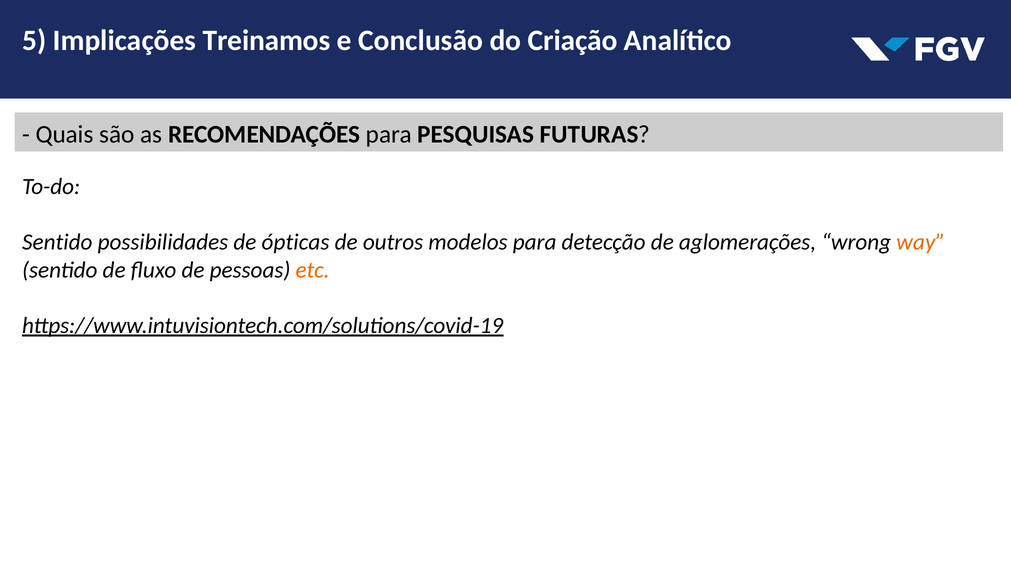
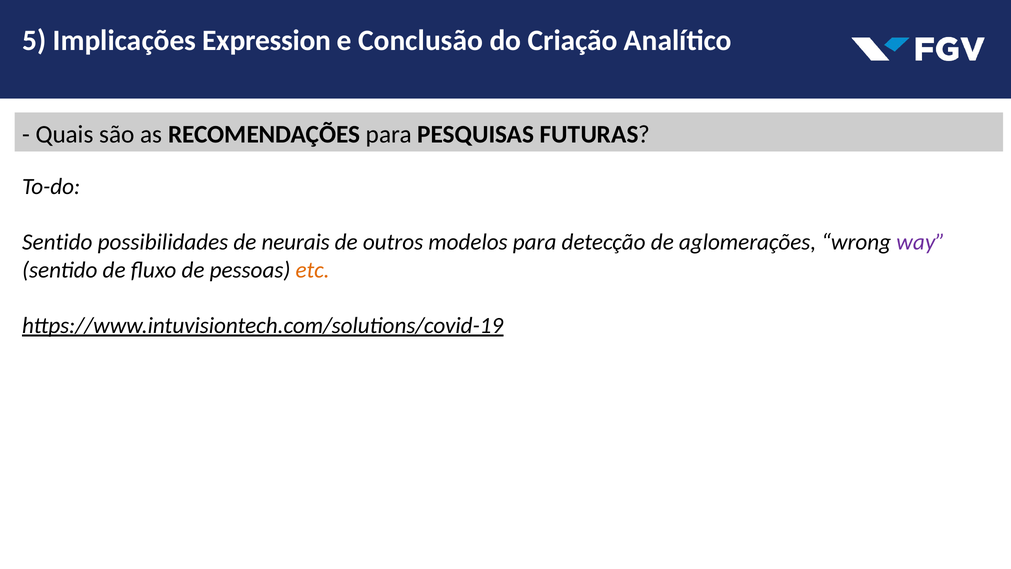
Treinamos: Treinamos -> Expression
ópticas: ópticas -> neurais
way colour: orange -> purple
